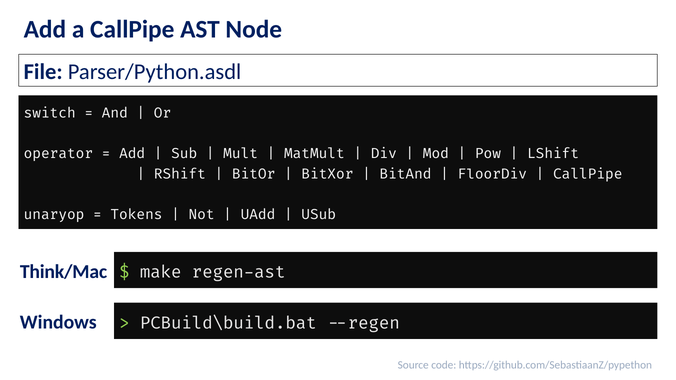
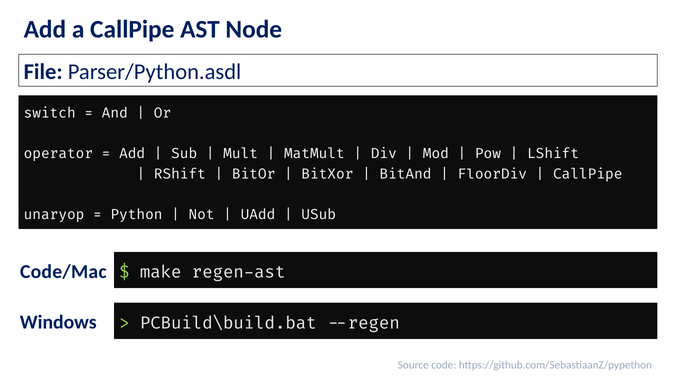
Tokens: Tokens -> Python
Think/Mac: Think/Mac -> Code/Mac
